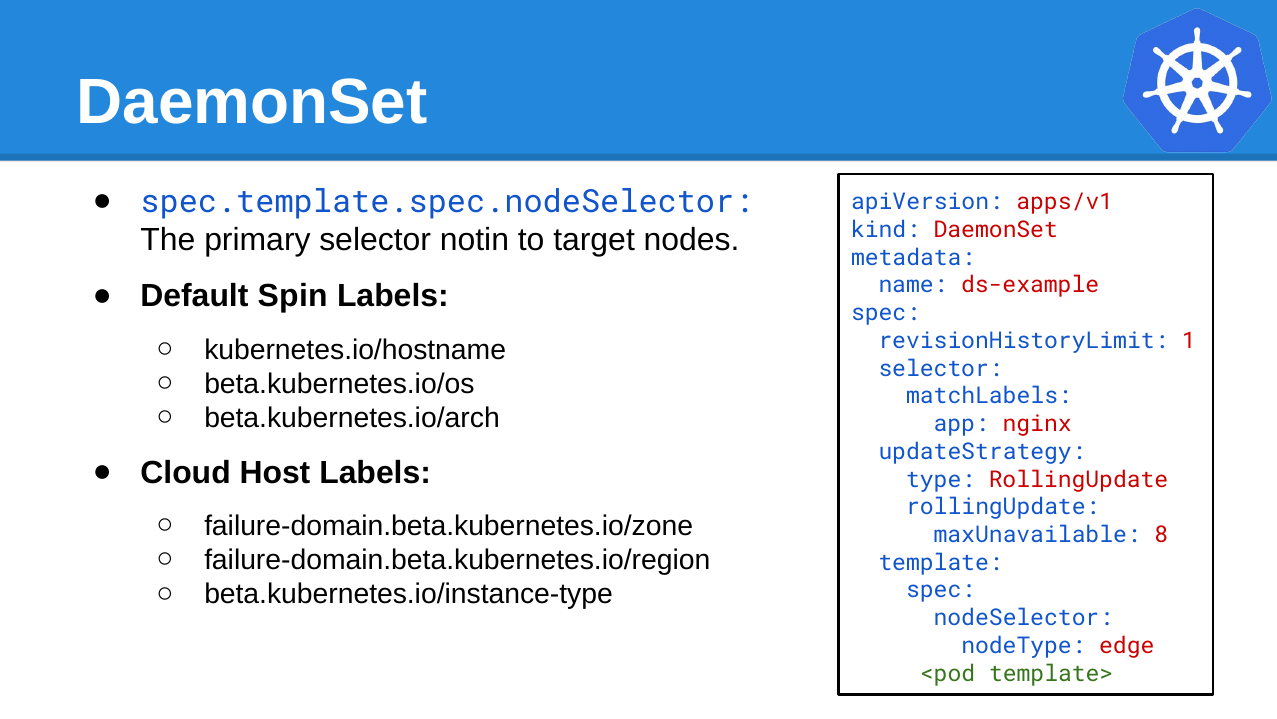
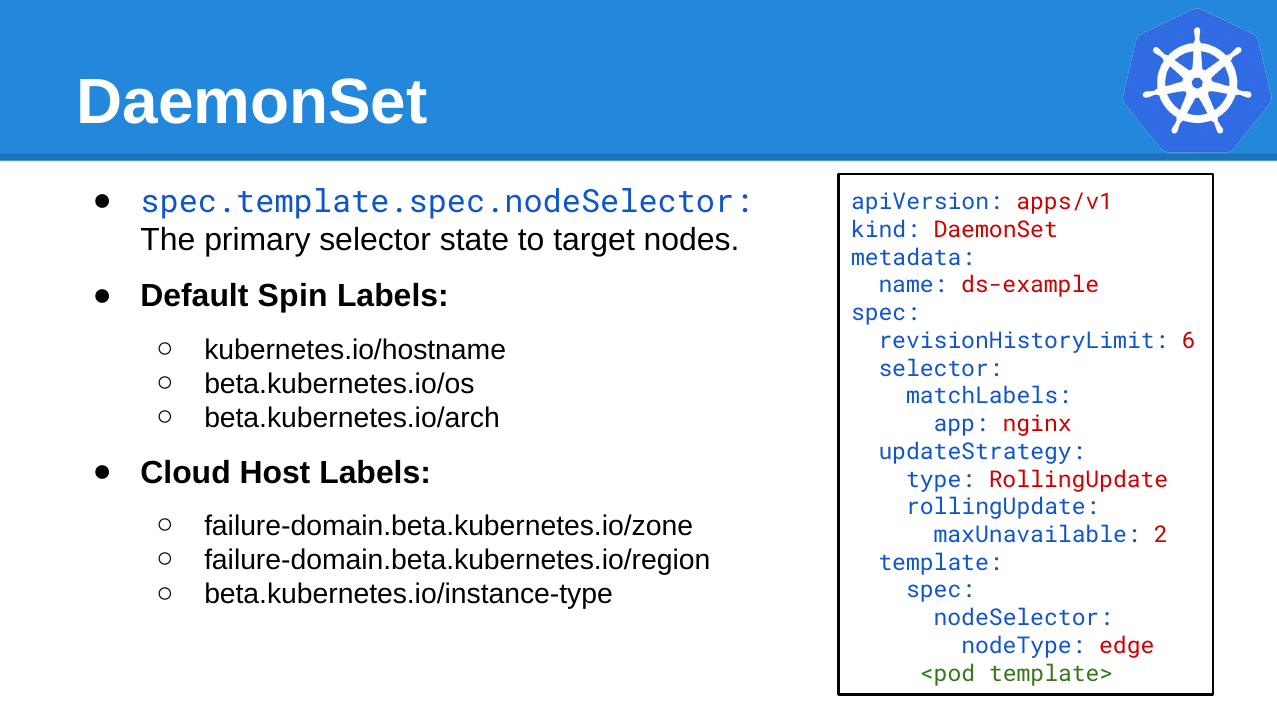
notin: notin -> state
1: 1 -> 6
8: 8 -> 2
